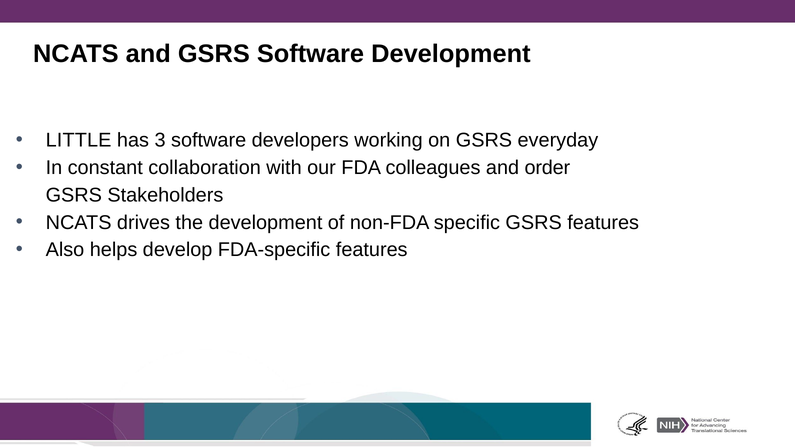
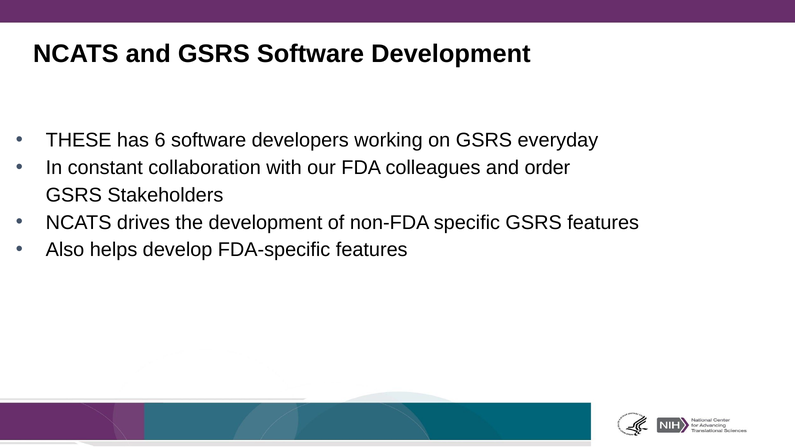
LITTLE: LITTLE -> THESE
3: 3 -> 6
